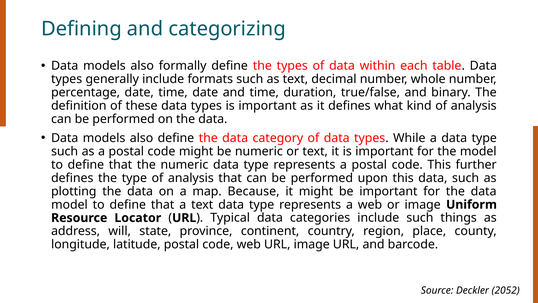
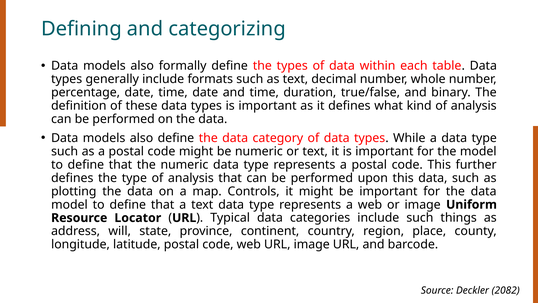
Because: Because -> Controls
2052: 2052 -> 2082
